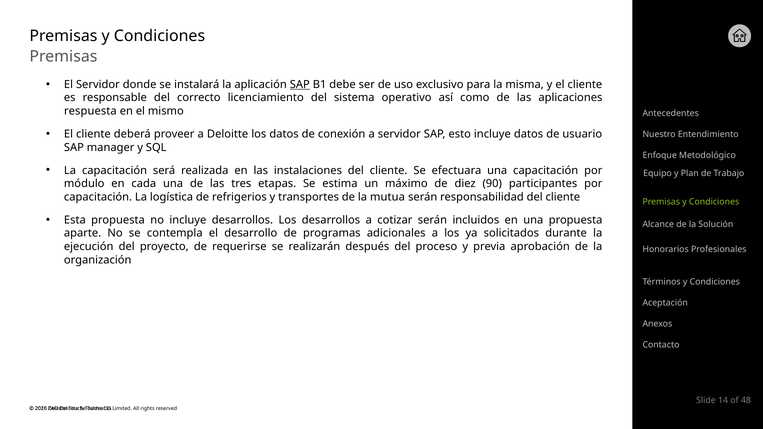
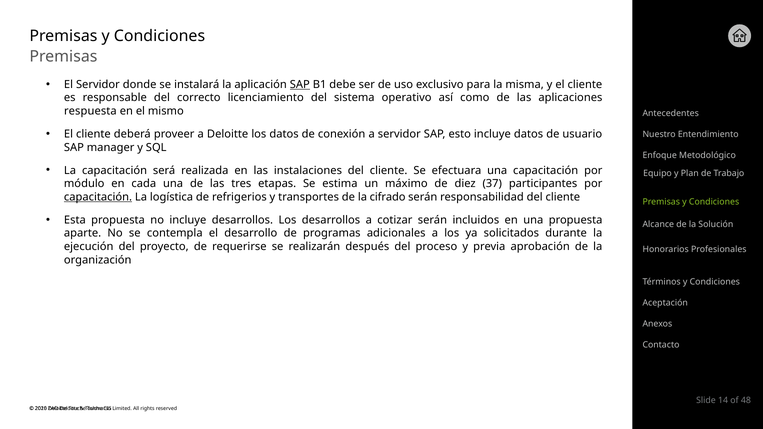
90: 90 -> 37
capacitación at (98, 197) underline: none -> present
mutua: mutua -> cifrado
